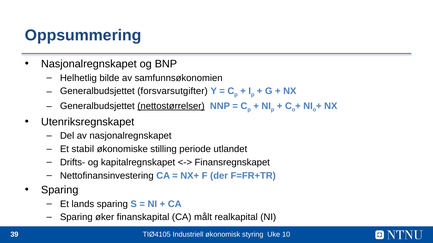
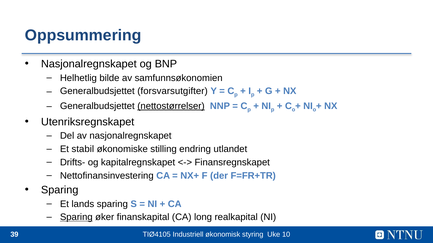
periode: periode -> endring
Sparing at (76, 218) underline: none -> present
målt: målt -> long
